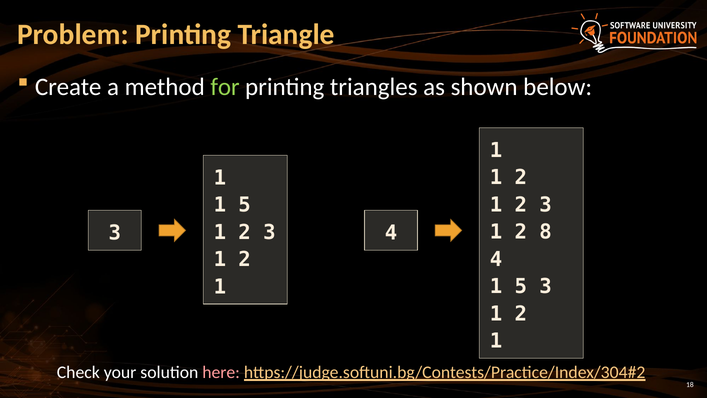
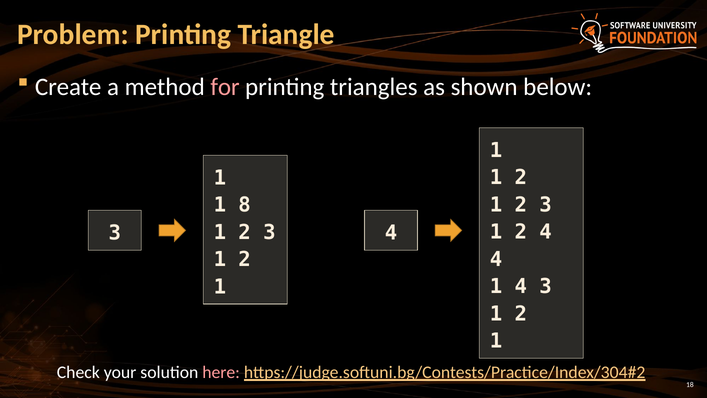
for colour: light green -> pink
5 at (245, 205): 5 -> 8
2 8: 8 -> 4
5 at (521, 286): 5 -> 4
